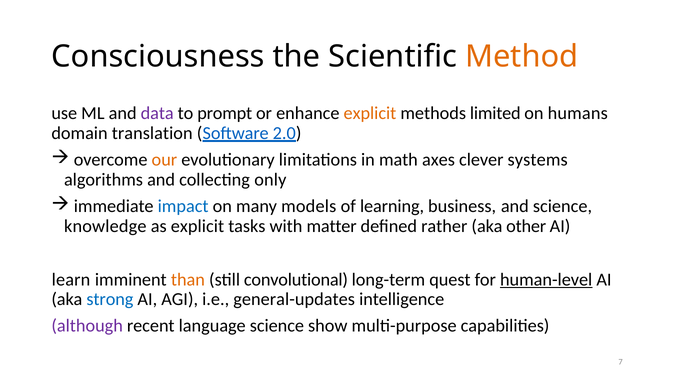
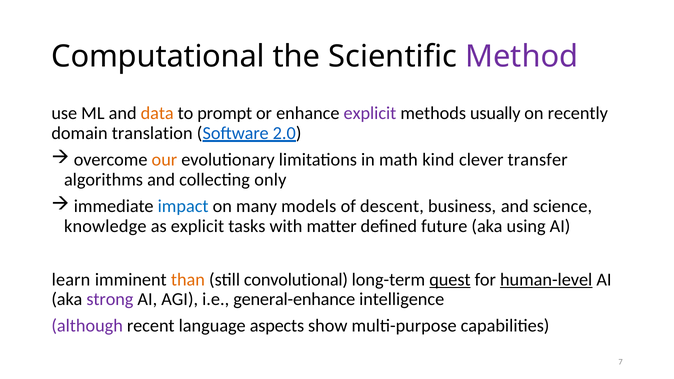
Consciousness: Consciousness -> Computational
Method colour: orange -> purple
data colour: purple -> orange
explicit at (370, 113) colour: orange -> purple
limited: limited -> usually
humans: humans -> recently
axes: axes -> kind
systems: systems -> transfer
learning: learning -> descent
rather: rather -> future
other: other -> using
quest underline: none -> present
strong colour: blue -> purple
general-updates: general-updates -> general-enhance
language science: science -> aspects
